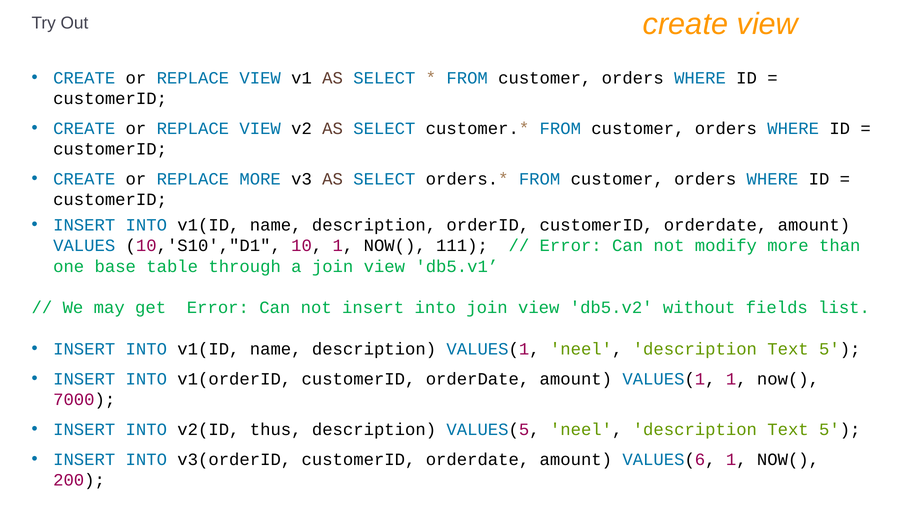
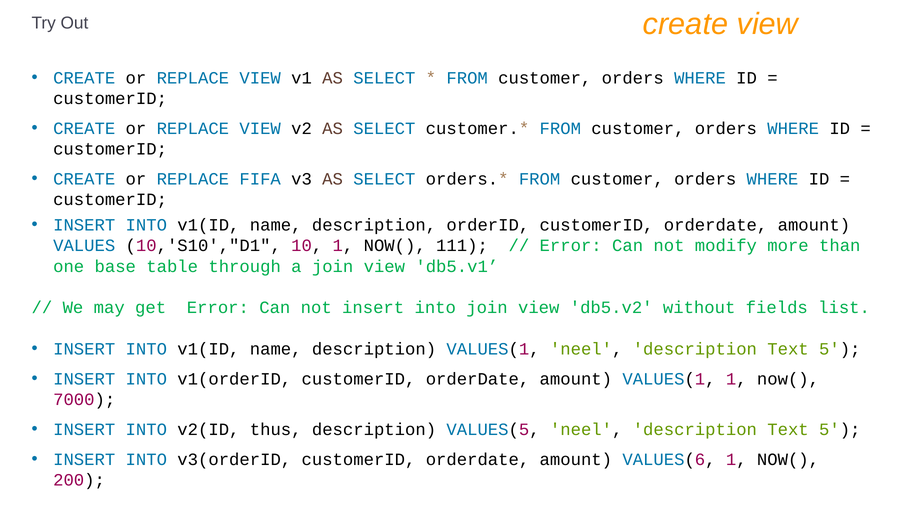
REPLACE MORE: MORE -> FIFA
